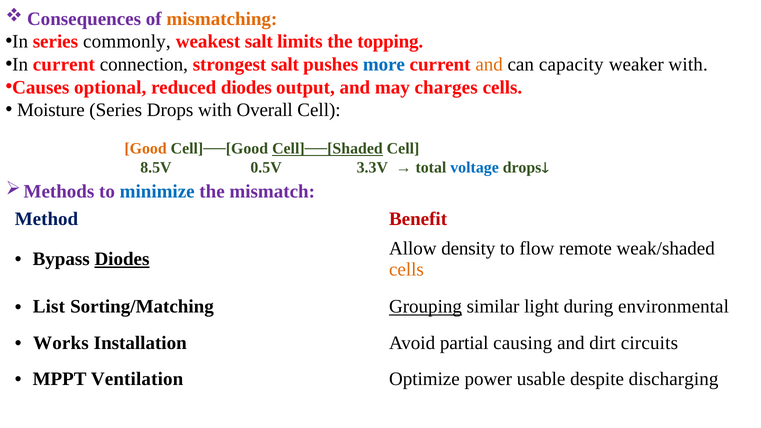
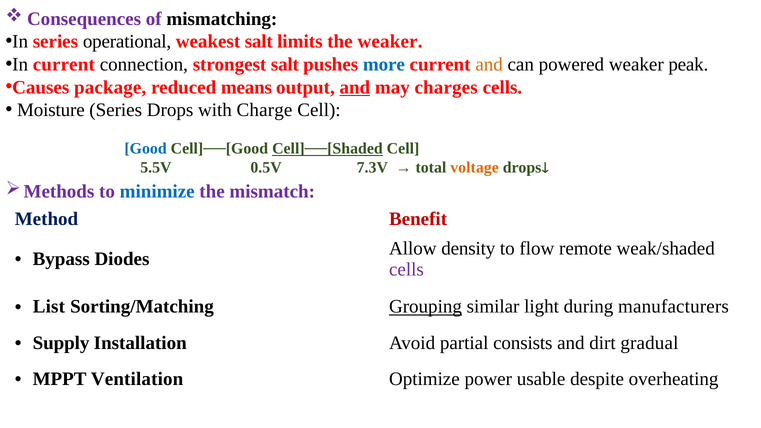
mismatching colour: orange -> black
commonly: commonly -> operational
the topping: topping -> weaker
capacity: capacity -> powered
weaker with: with -> peak
optional: optional -> package
reduced diodes: diodes -> means
and at (355, 87) underline: none -> present
Overall: Overall -> Charge
Good colour: orange -> blue
8.5V: 8.5V -> 5.5V
3.3V: 3.3V -> 7.3V
voltage colour: blue -> orange
Diodes at (122, 259) underline: present -> none
cells at (406, 270) colour: orange -> purple
environmental: environmental -> manufacturers
Works: Works -> Supply
causing: causing -> consists
circuits: circuits -> gradual
discharging: discharging -> overheating
